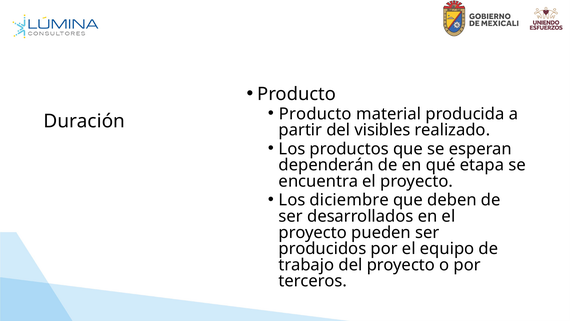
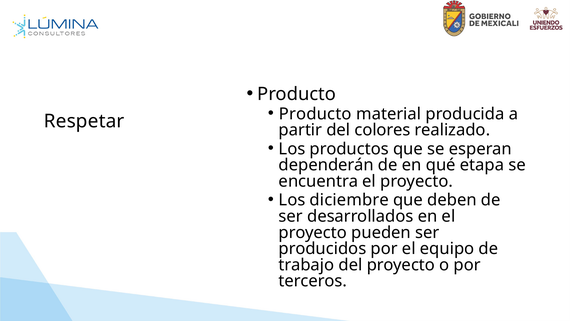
Duración: Duración -> Respetar
visibles: visibles -> colores
